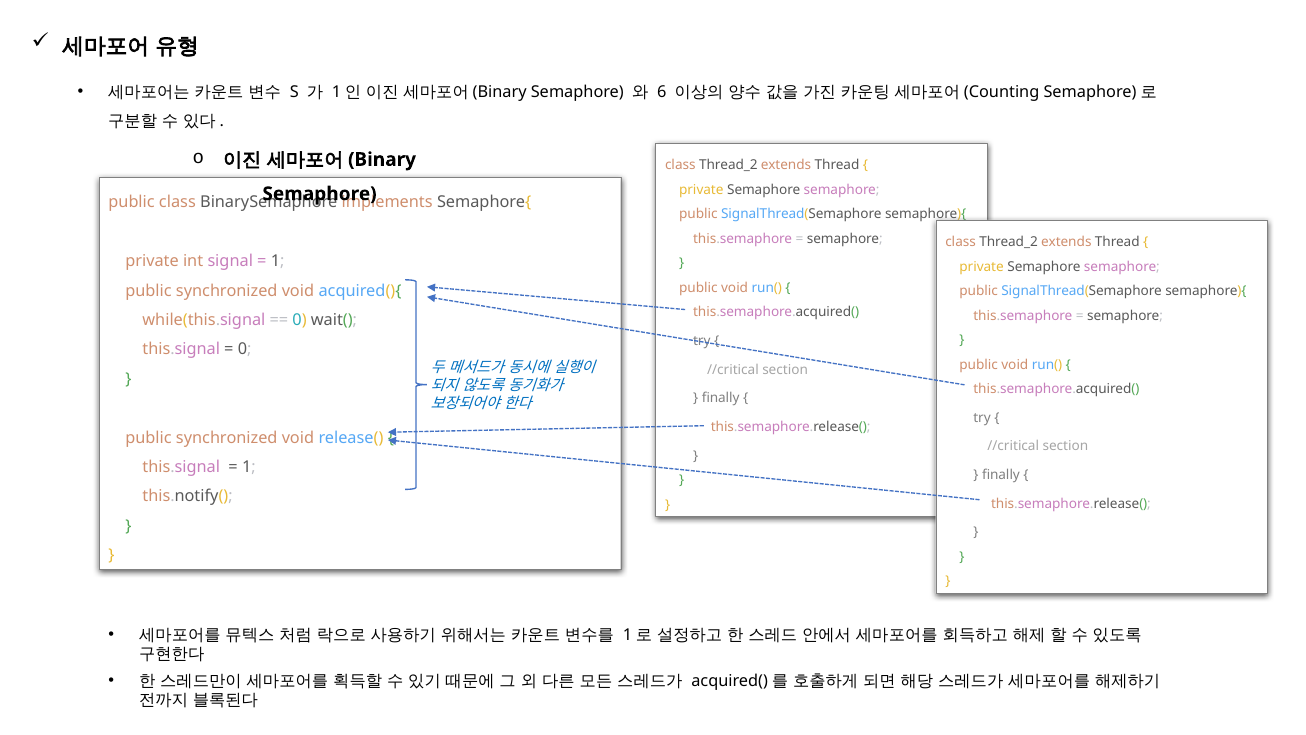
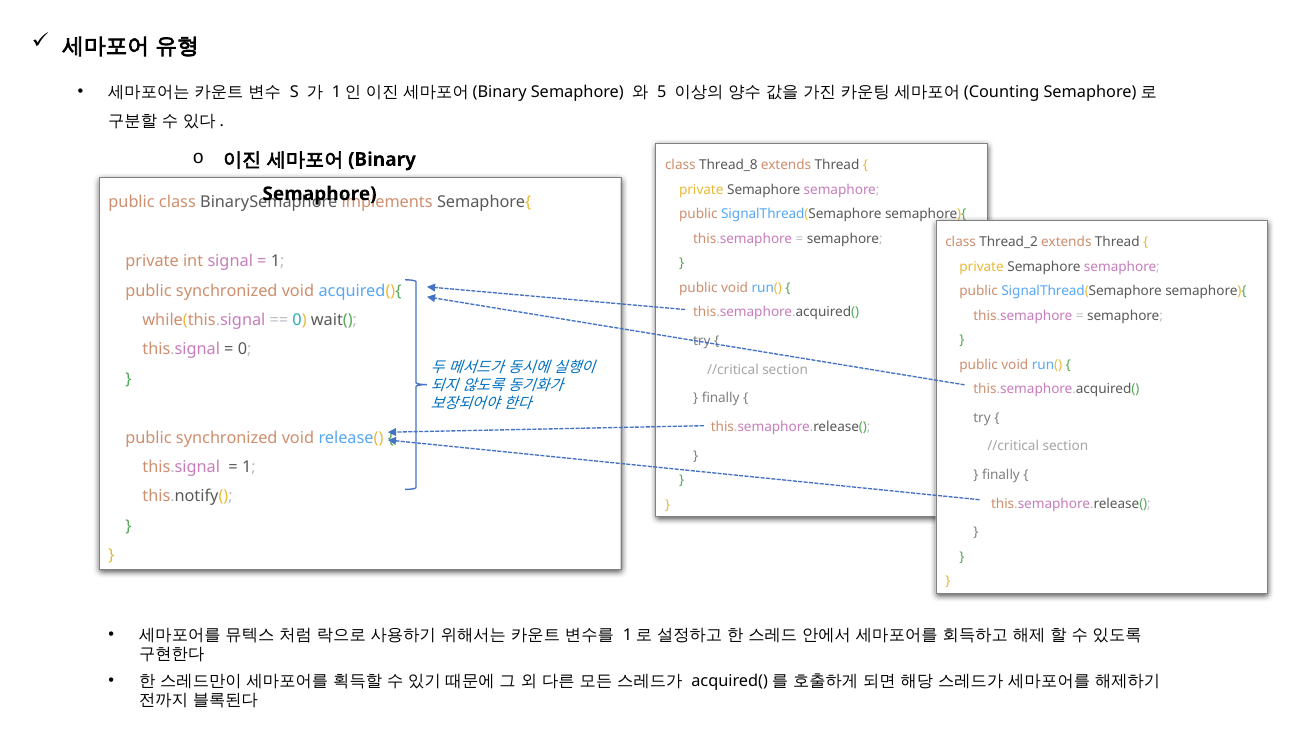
6: 6 -> 5
Thread_2 at (728, 165): Thread_2 -> Thread_8
